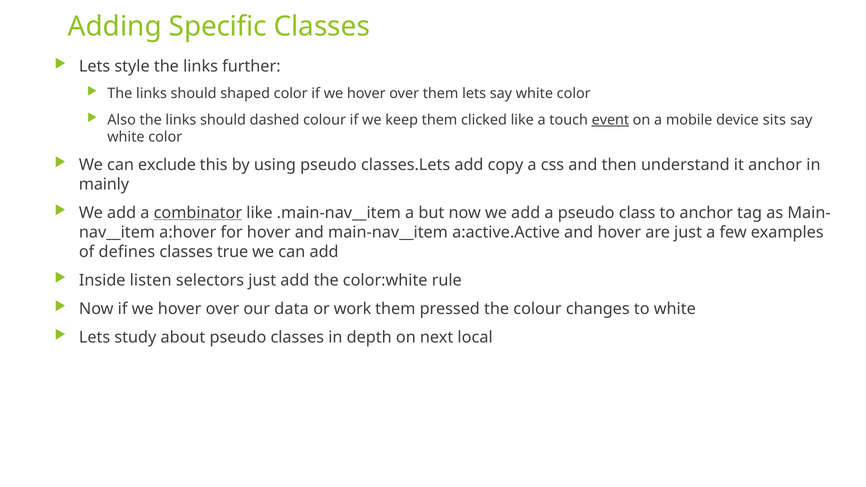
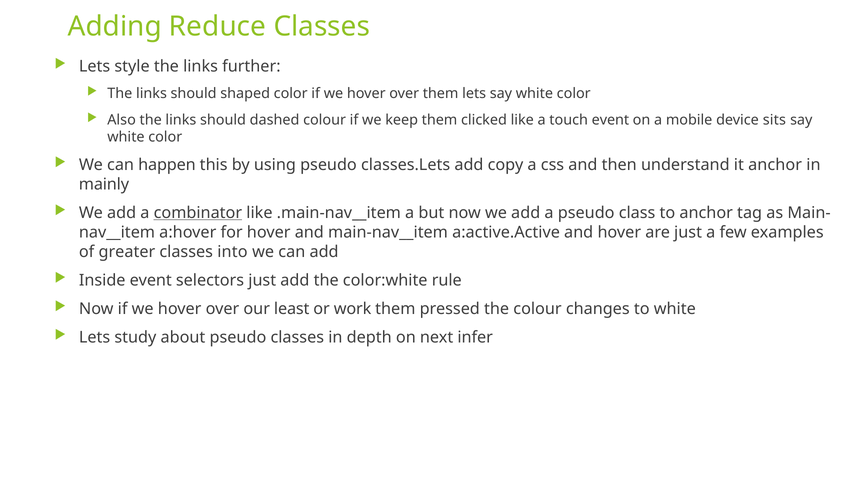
Specific: Specific -> Reduce
event at (610, 120) underline: present -> none
exclude: exclude -> happen
defines: defines -> greater
true: true -> into
Inside listen: listen -> event
data: data -> least
local: local -> infer
